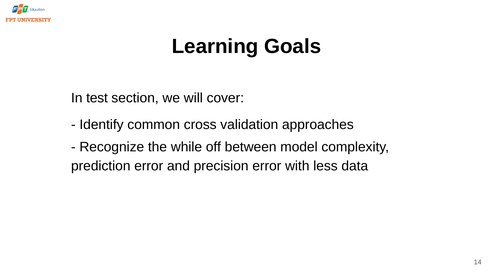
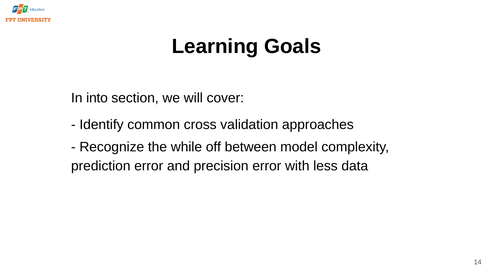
test: test -> into
